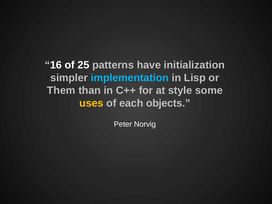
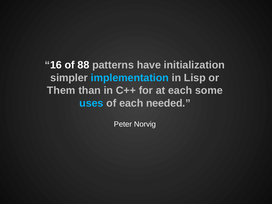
25: 25 -> 88
at style: style -> each
uses colour: yellow -> light blue
objects: objects -> needed
